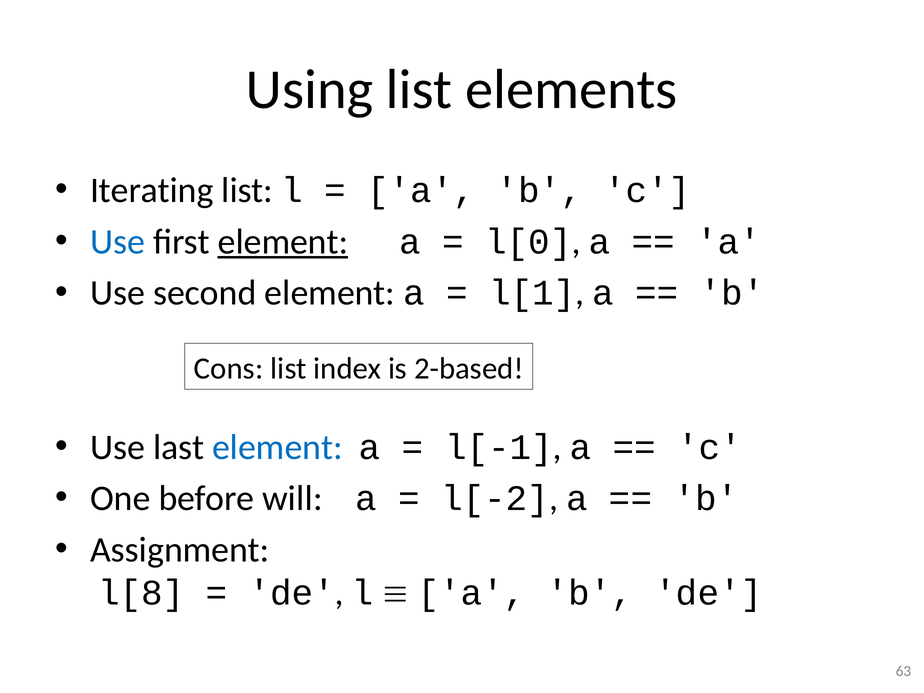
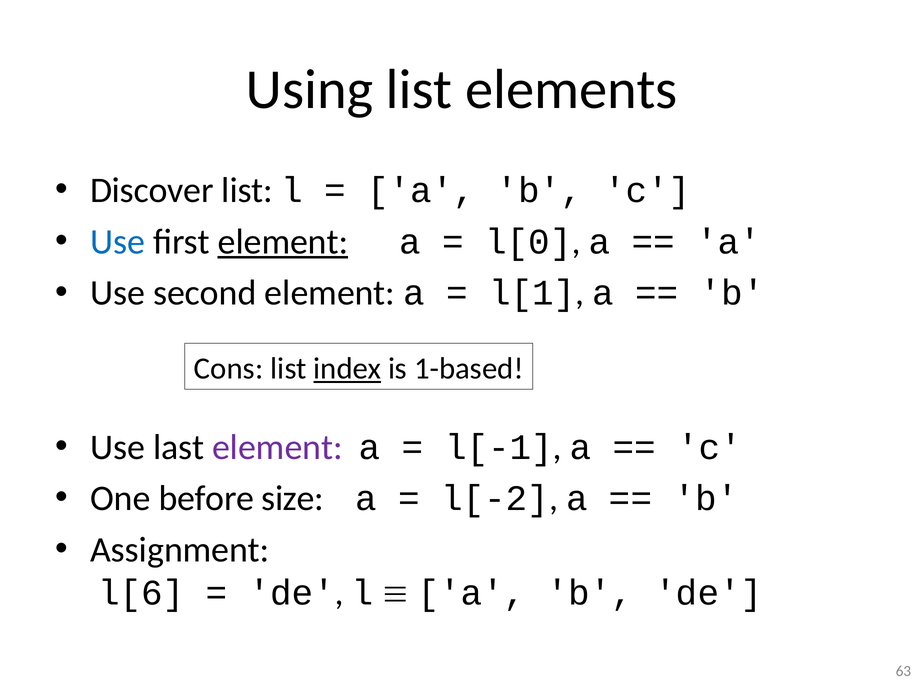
Iterating: Iterating -> Discover
index underline: none -> present
2-based: 2-based -> 1-based
element at (277, 447) colour: blue -> purple
will: will -> size
l[8: l[8 -> l[6
